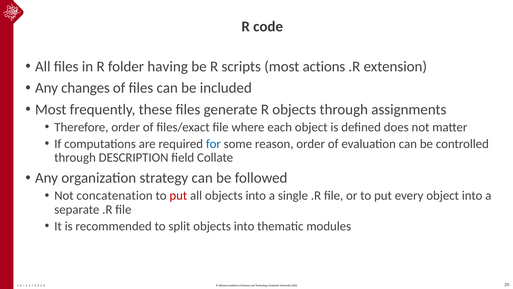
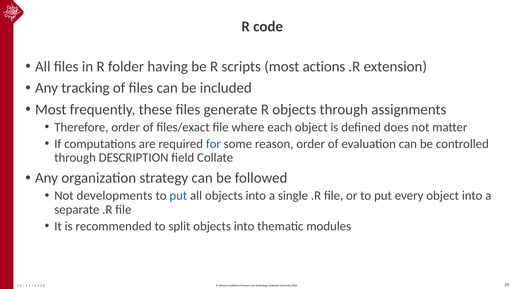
changes: changes -> tracking
concatenation: concatenation -> developments
put at (178, 195) colour: red -> blue
